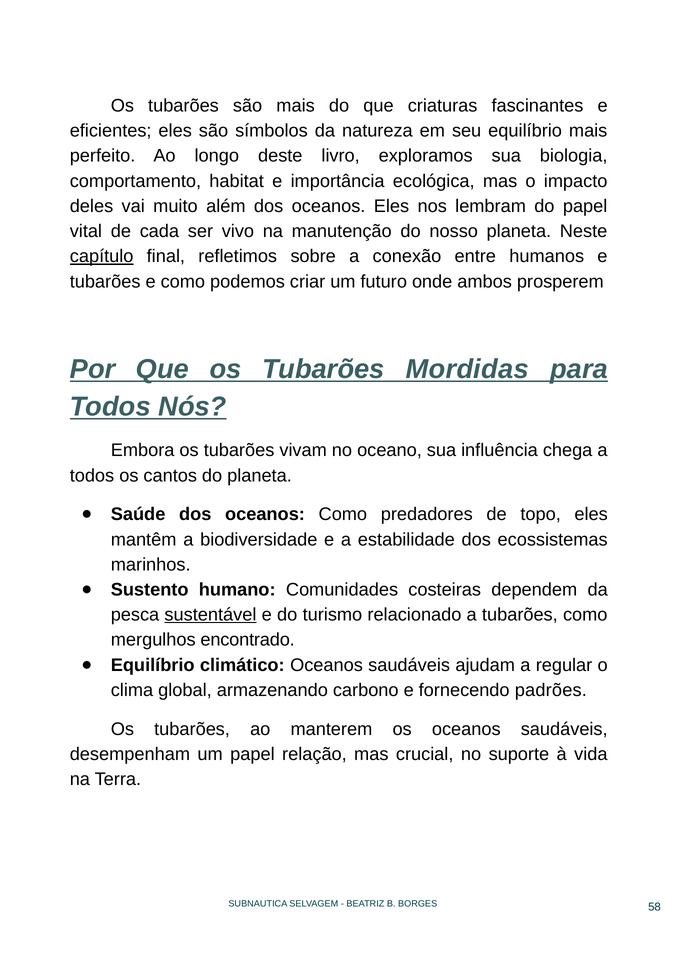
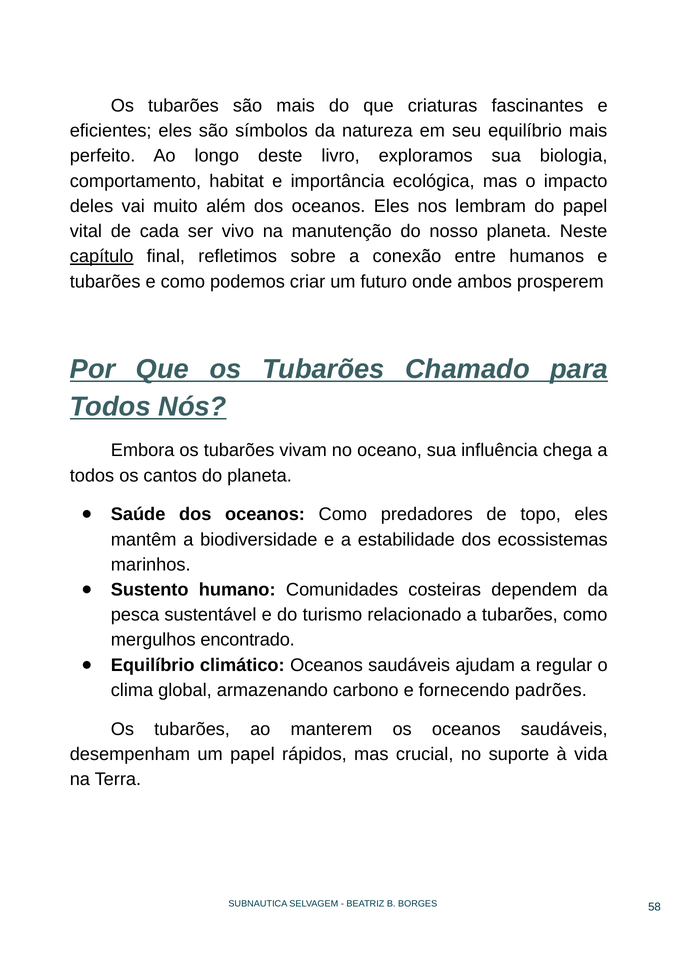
Mordidas: Mordidas -> Chamado
sustentável underline: present -> none
relação: relação -> rápidos
